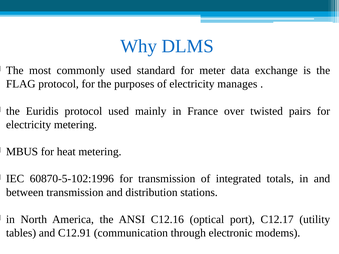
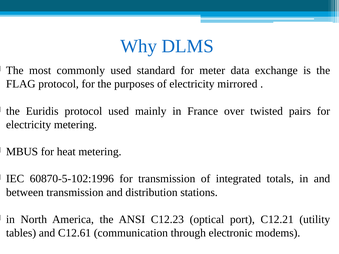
manages: manages -> mirrored
C12.16: C12.16 -> C12.23
C12.17: C12.17 -> C12.21
C12.91: C12.91 -> C12.61
